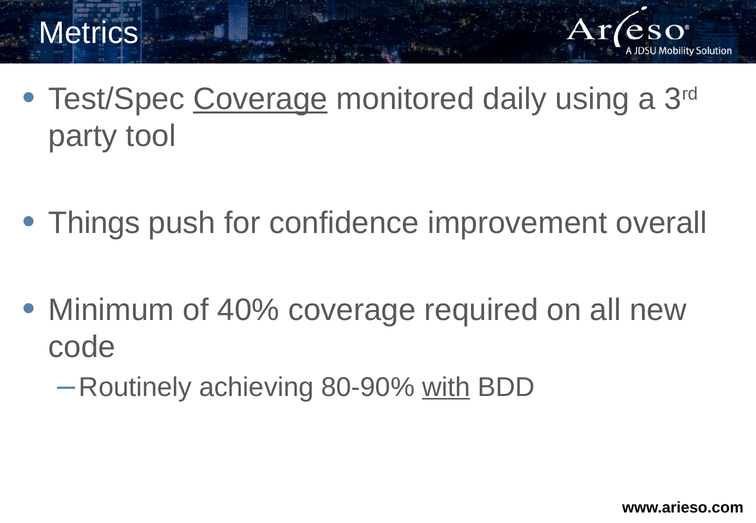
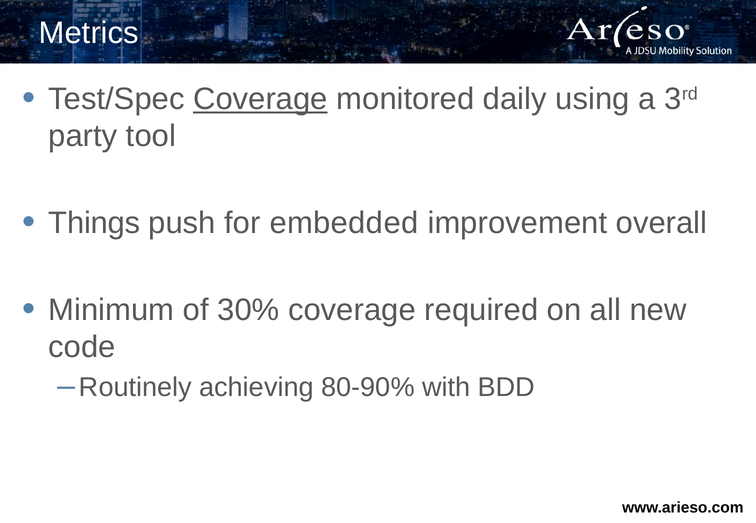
confidence: confidence -> embedded
40%: 40% -> 30%
with underline: present -> none
